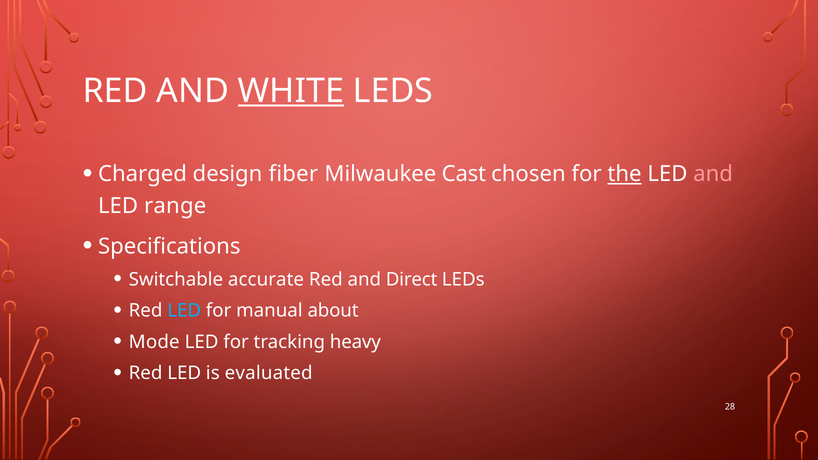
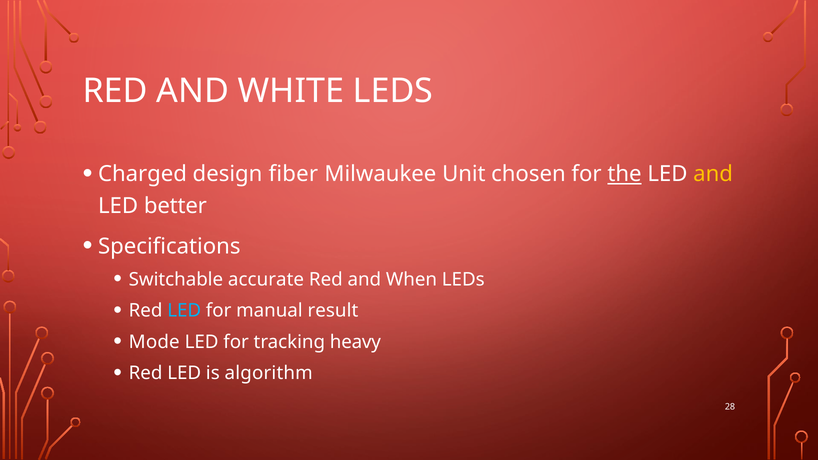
WHITE underline: present -> none
Cast: Cast -> Unit
and at (713, 174) colour: pink -> yellow
range: range -> better
Direct: Direct -> When
about: about -> result
evaluated: evaluated -> algorithm
